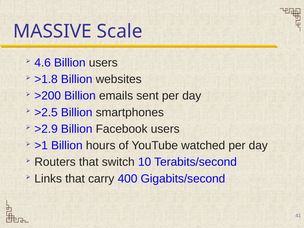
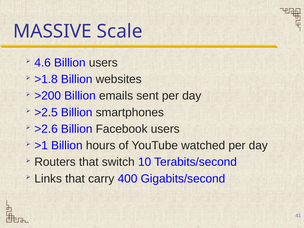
>2.9: >2.9 -> >2.6
